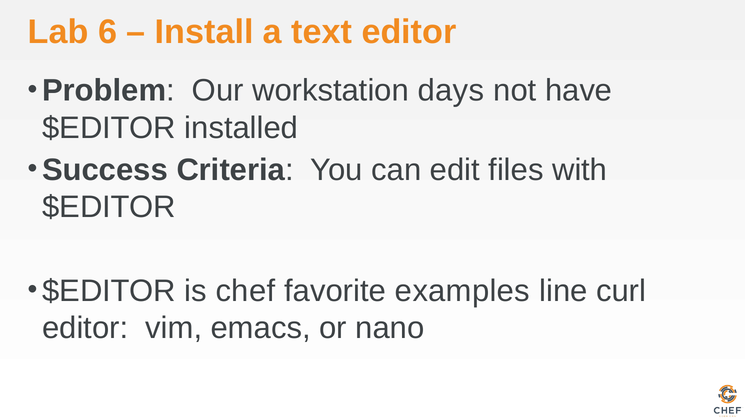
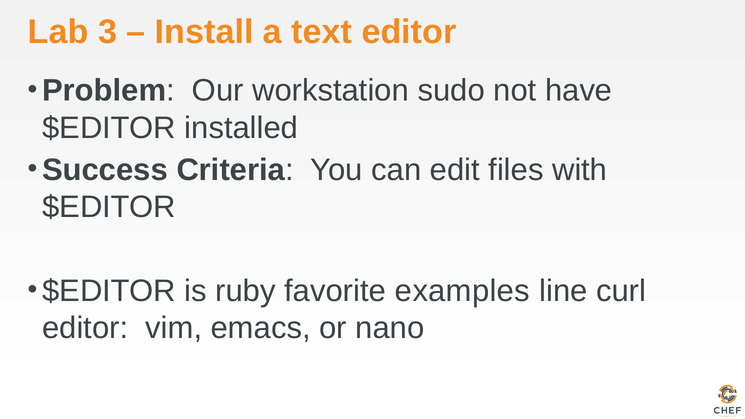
6: 6 -> 3
days: days -> sudo
chef: chef -> ruby
